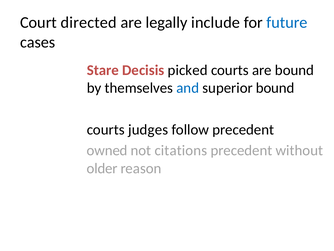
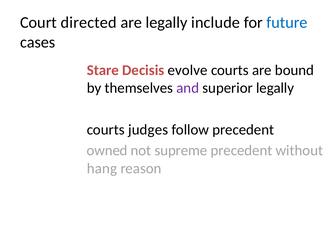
picked: picked -> evolve
and colour: blue -> purple
superior bound: bound -> legally
citations: citations -> supreme
older: older -> hang
